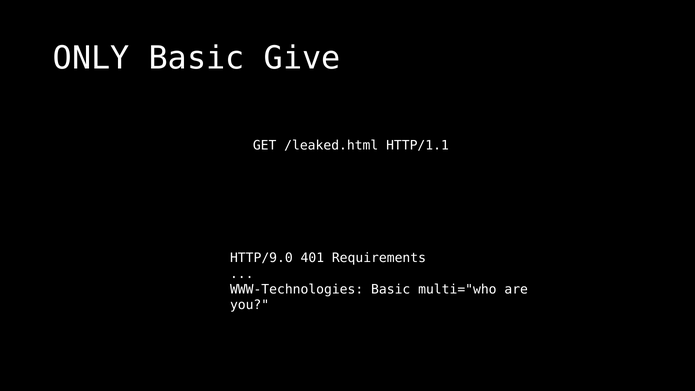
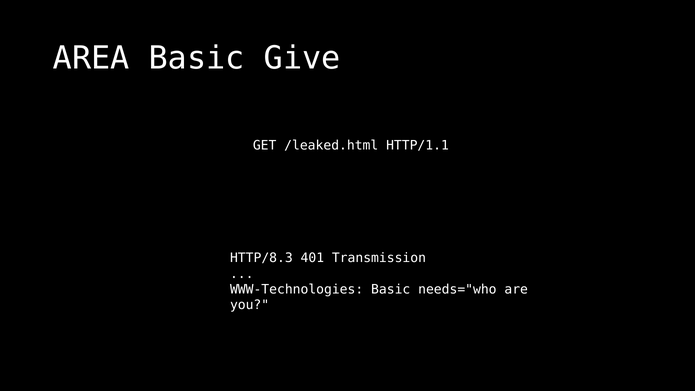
ONLY: ONLY -> AREA
HTTP/9.0: HTTP/9.0 -> HTTP/8.3
Requirements: Requirements -> Transmission
multi="who: multi="who -> needs="who
